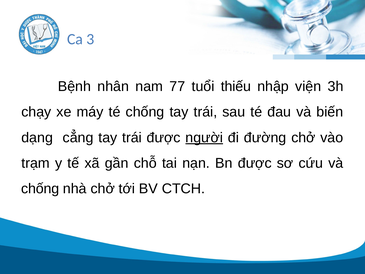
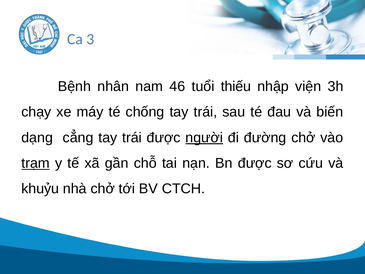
77: 77 -> 46
trạm underline: none -> present
chống at (40, 189): chống -> khuỷu
